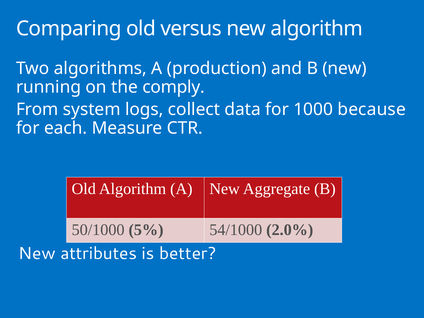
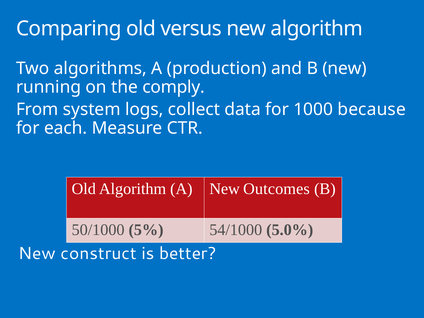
Aggregate: Aggregate -> Outcomes
2.0%: 2.0% -> 5.0%
attributes: attributes -> construct
